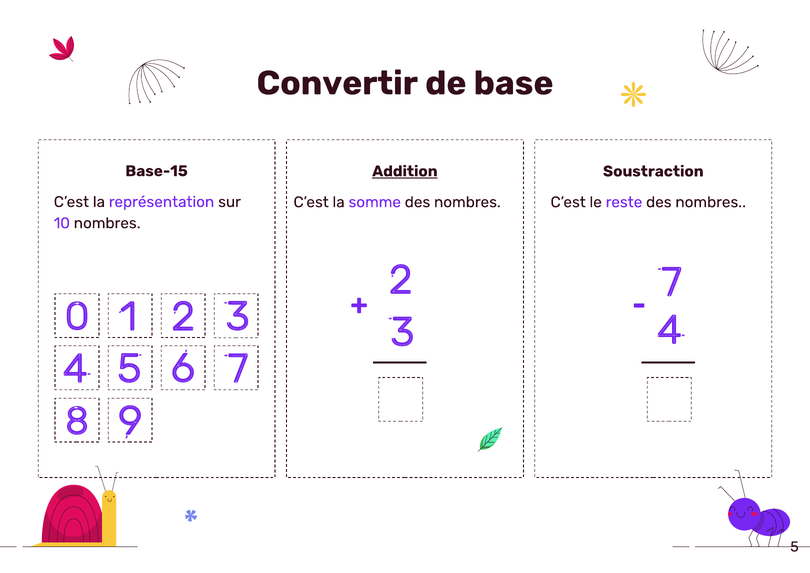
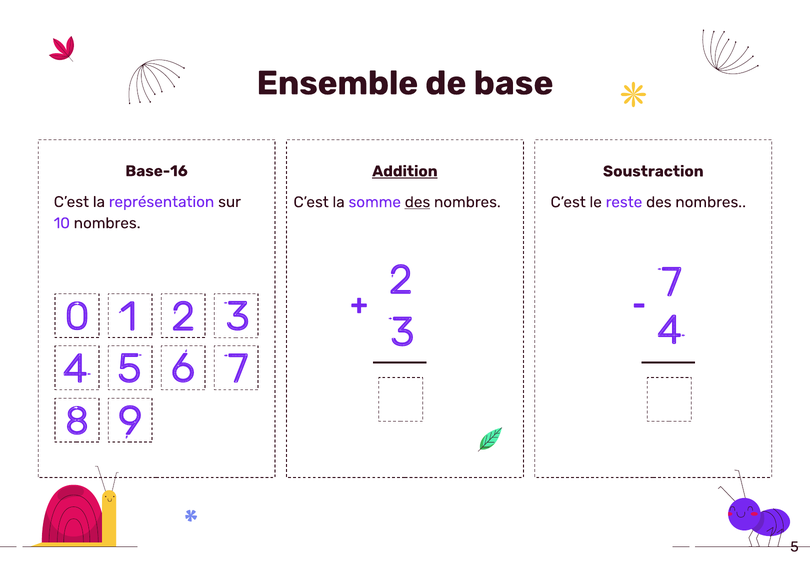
Convertir: Convertir -> Ensemble
Base-15: Base-15 -> Base-16
des at (418, 202) underline: none -> present
